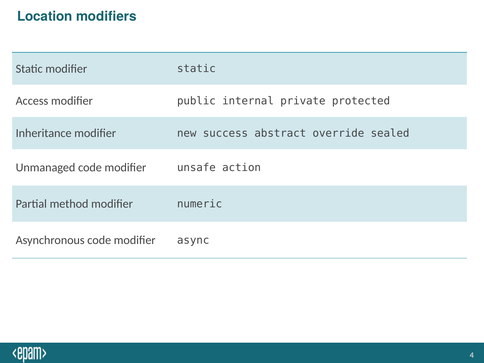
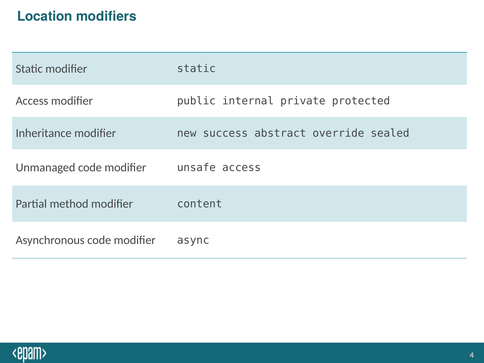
unsafe action: action -> access
numeric: numeric -> content
